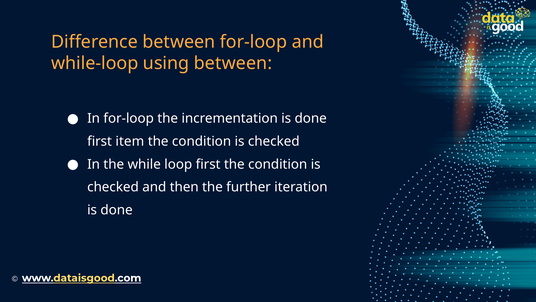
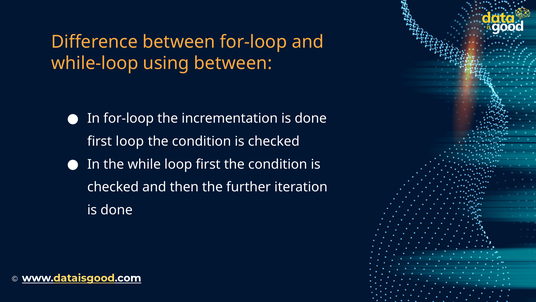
first item: item -> loop
